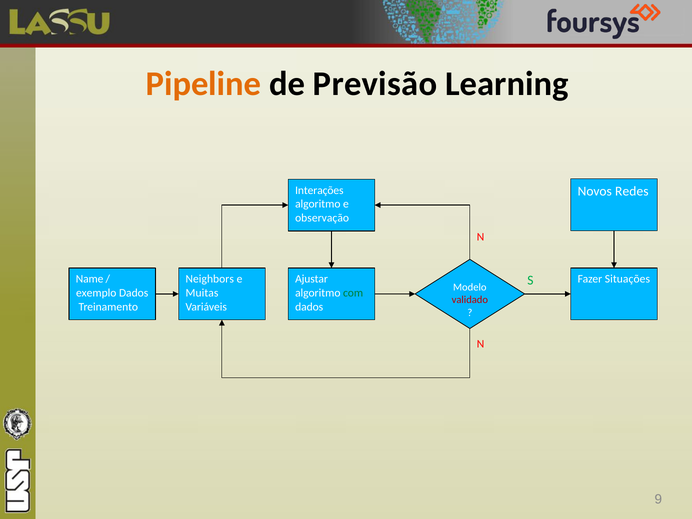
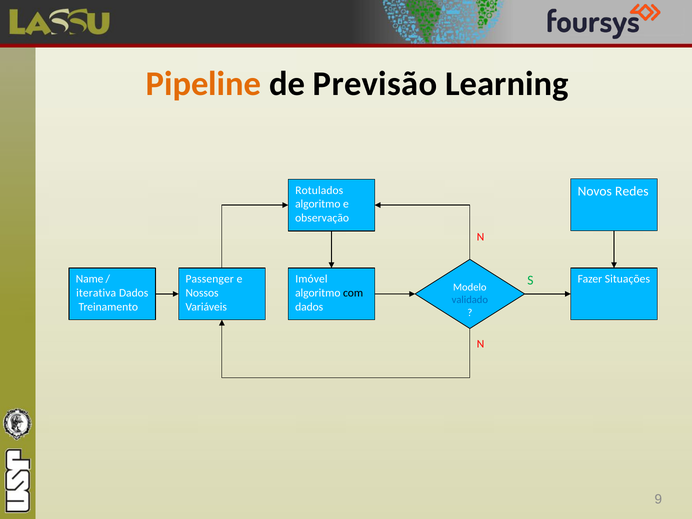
Interações: Interações -> Rotulados
Neighbors: Neighbors -> Passenger
Ajustar: Ajustar -> Imóvel
exemplo: exemplo -> iterativa
Muitas: Muitas -> Nossos
com colour: green -> black
validado colour: red -> blue
